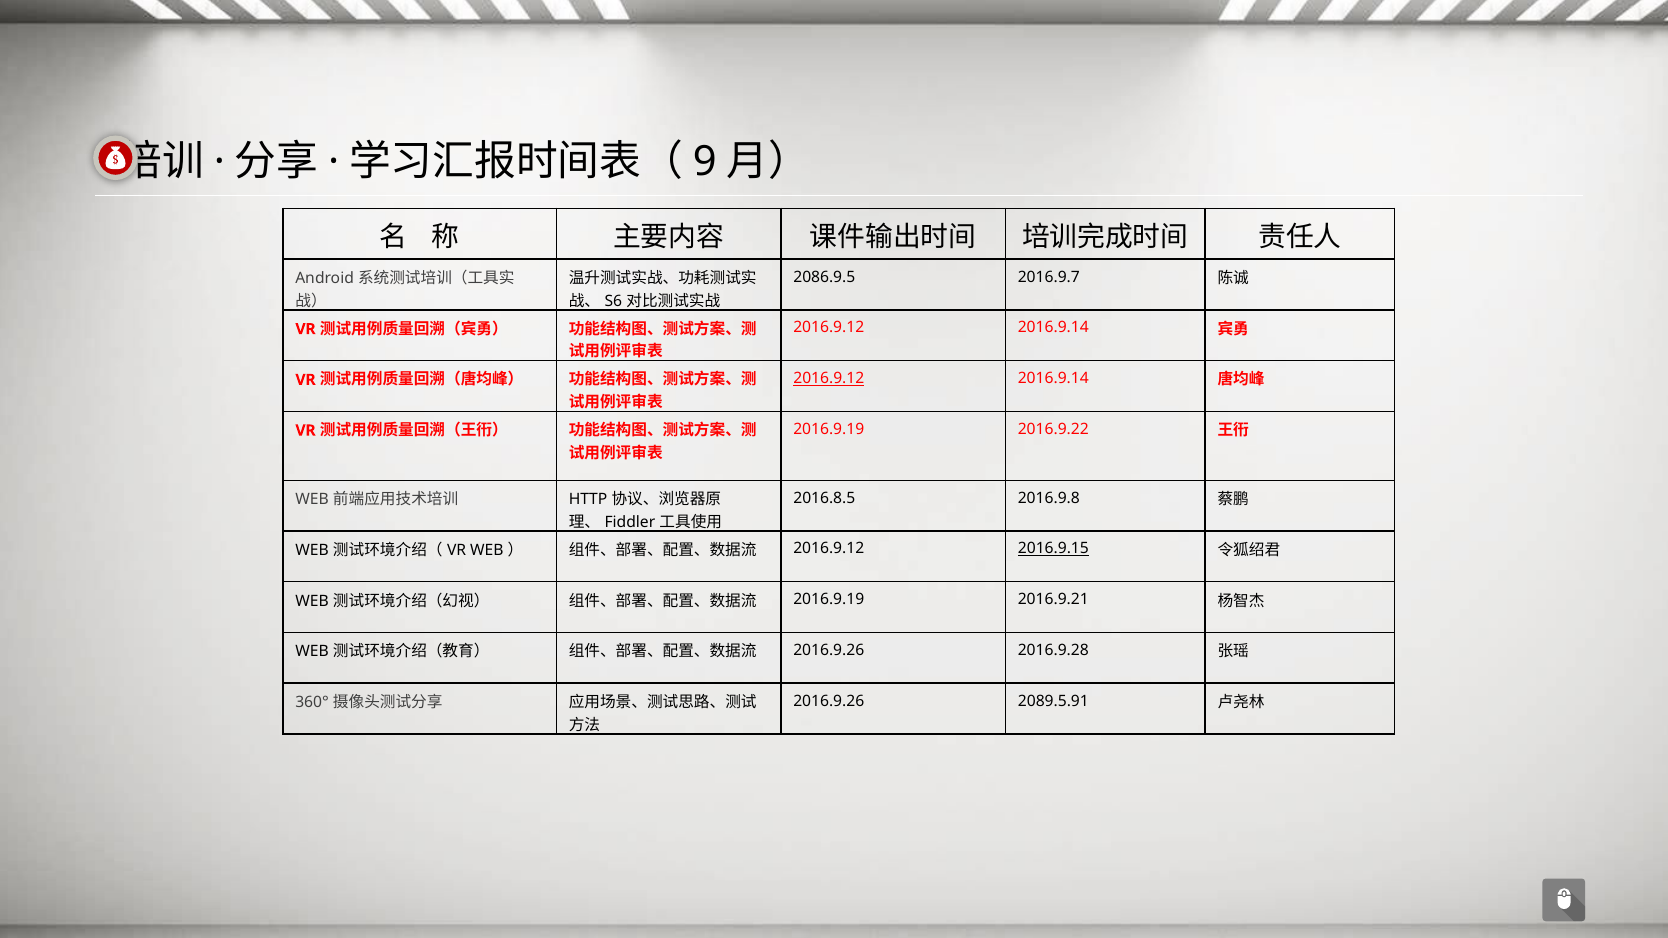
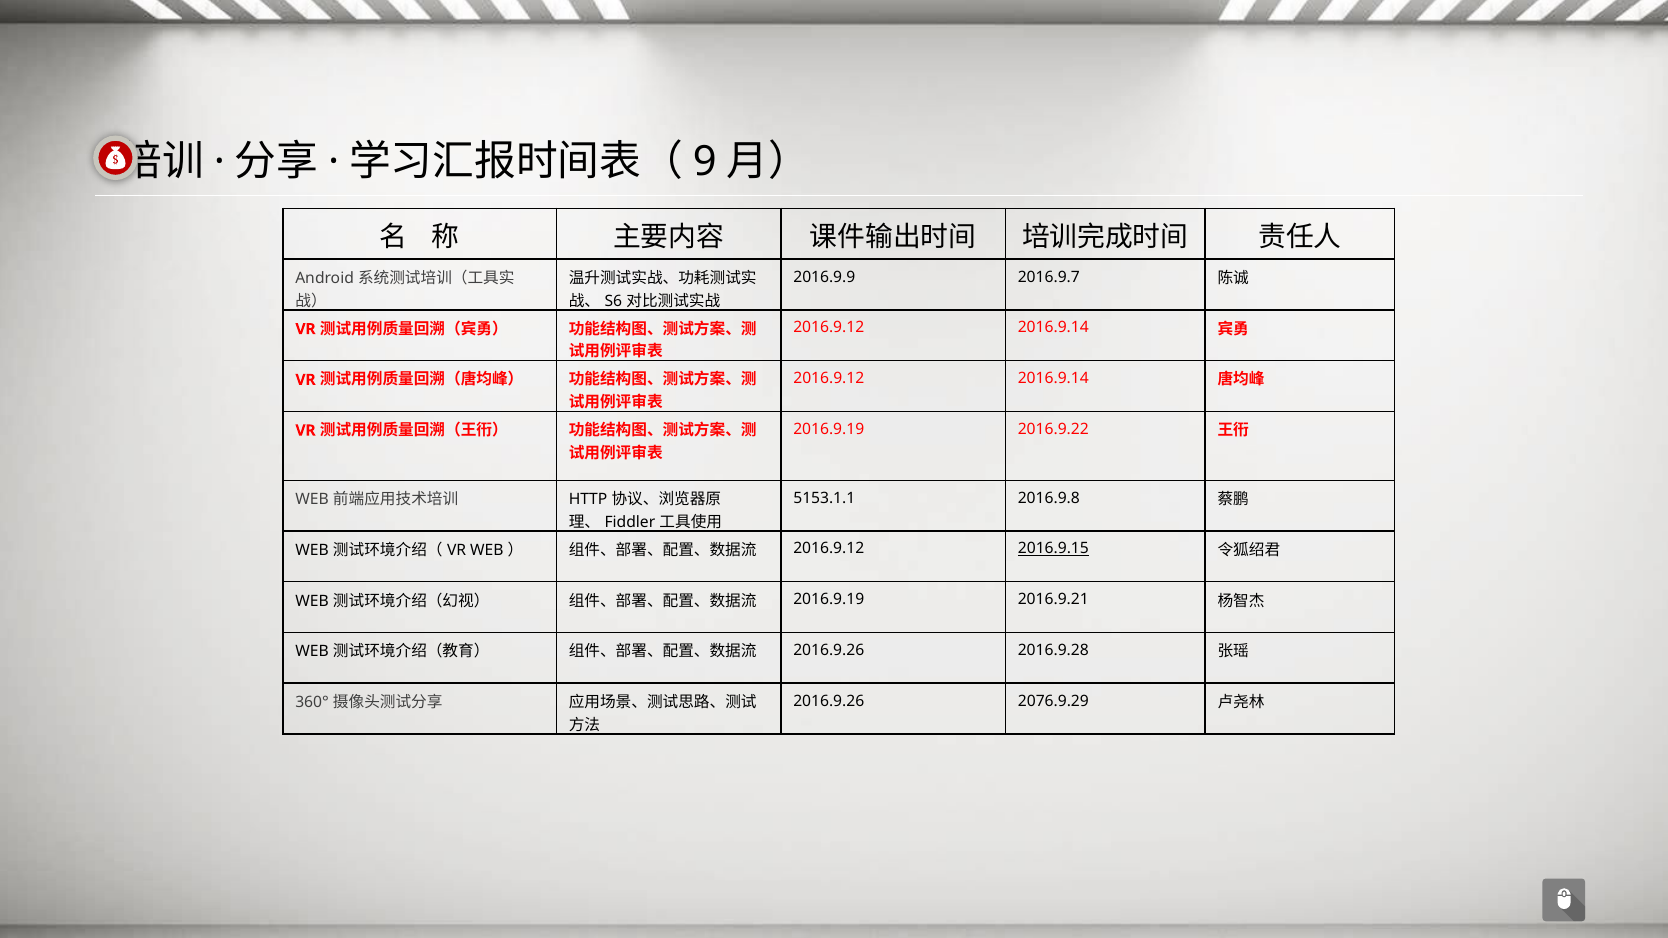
2086.9.5: 2086.9.5 -> 2016.9.9
2016.9.12 at (829, 378) underline: present -> none
2016.8.5: 2016.8.5 -> 5153.1.1
2089.5.91: 2089.5.91 -> 2076.9.29
